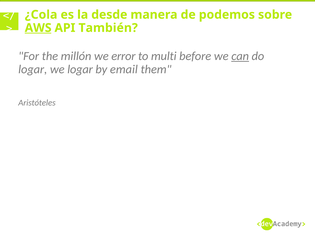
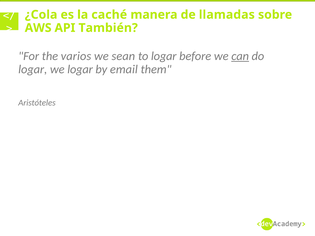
desde: desde -> caché
podemos: podemos -> llamadas
AWS underline: present -> none
millón: millón -> varios
error: error -> sean
to multi: multi -> logar
